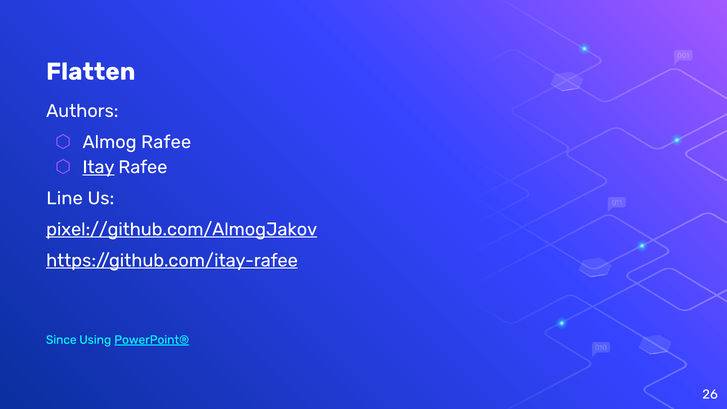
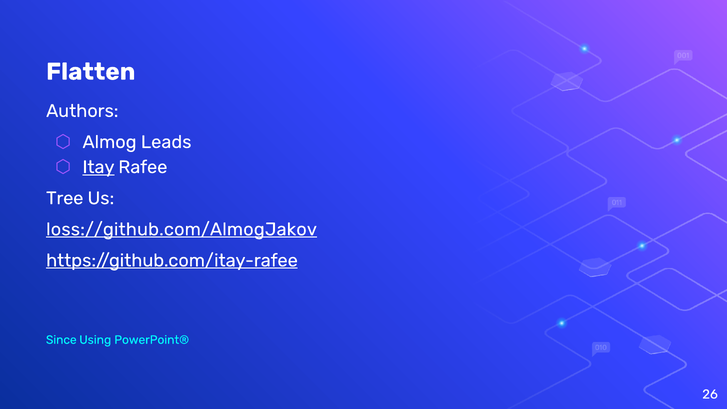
Almog Rafee: Rafee -> Leads
Line: Line -> Tree
pixel://github.com/AlmogJakov: pixel://github.com/AlmogJakov -> loss://github.com/AlmogJakov
PowerPoint® underline: present -> none
